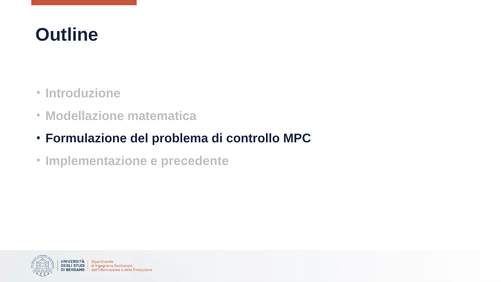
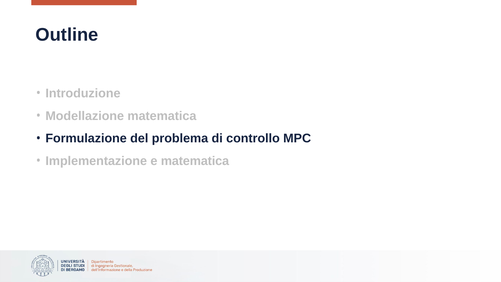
e precedente: precedente -> matematica
